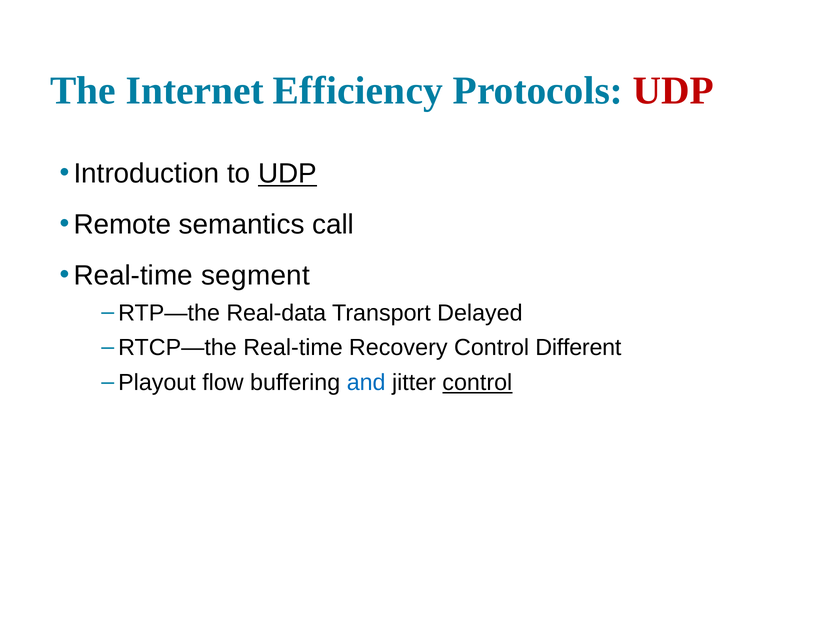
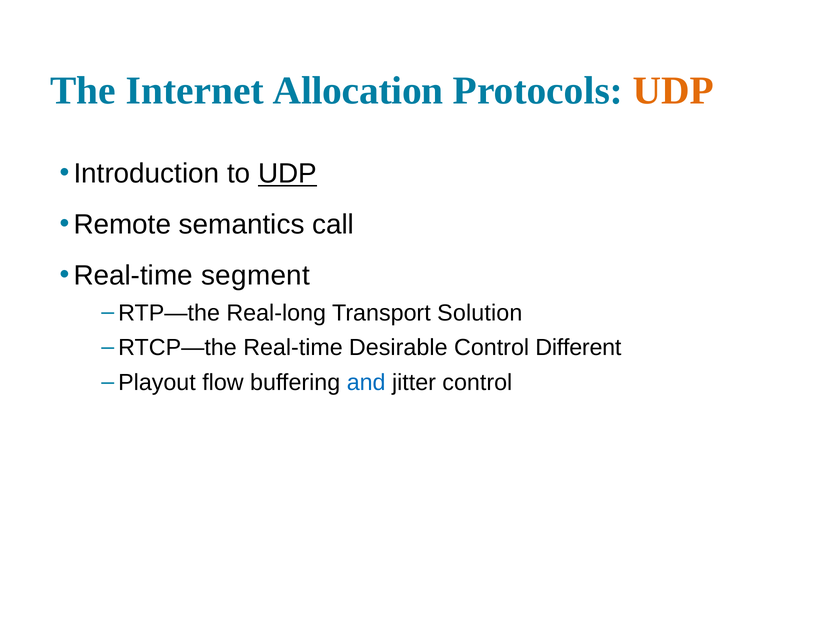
Efficiency: Efficiency -> Allocation
UDP at (673, 91) colour: red -> orange
Real-data: Real-data -> Real-long
Delayed: Delayed -> Solution
Recovery: Recovery -> Desirable
control at (477, 383) underline: present -> none
